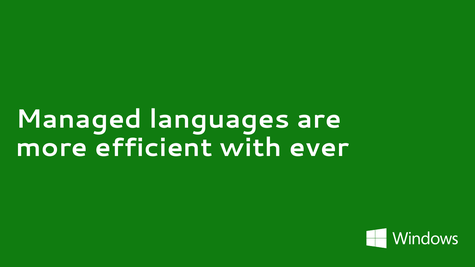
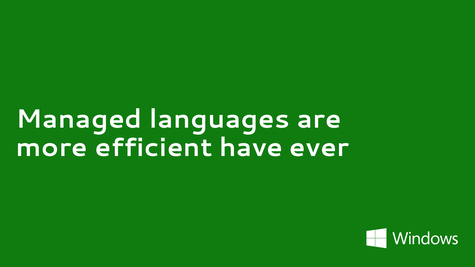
with: with -> have
